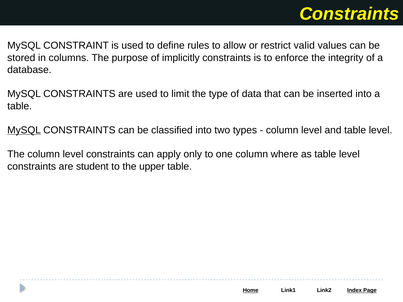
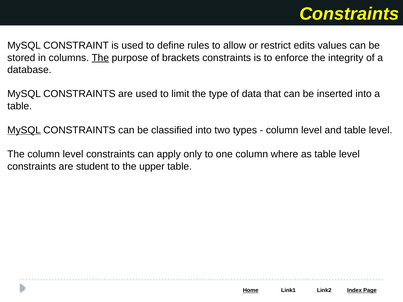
valid: valid -> edits
The at (100, 58) underline: none -> present
implicitly: implicitly -> brackets
